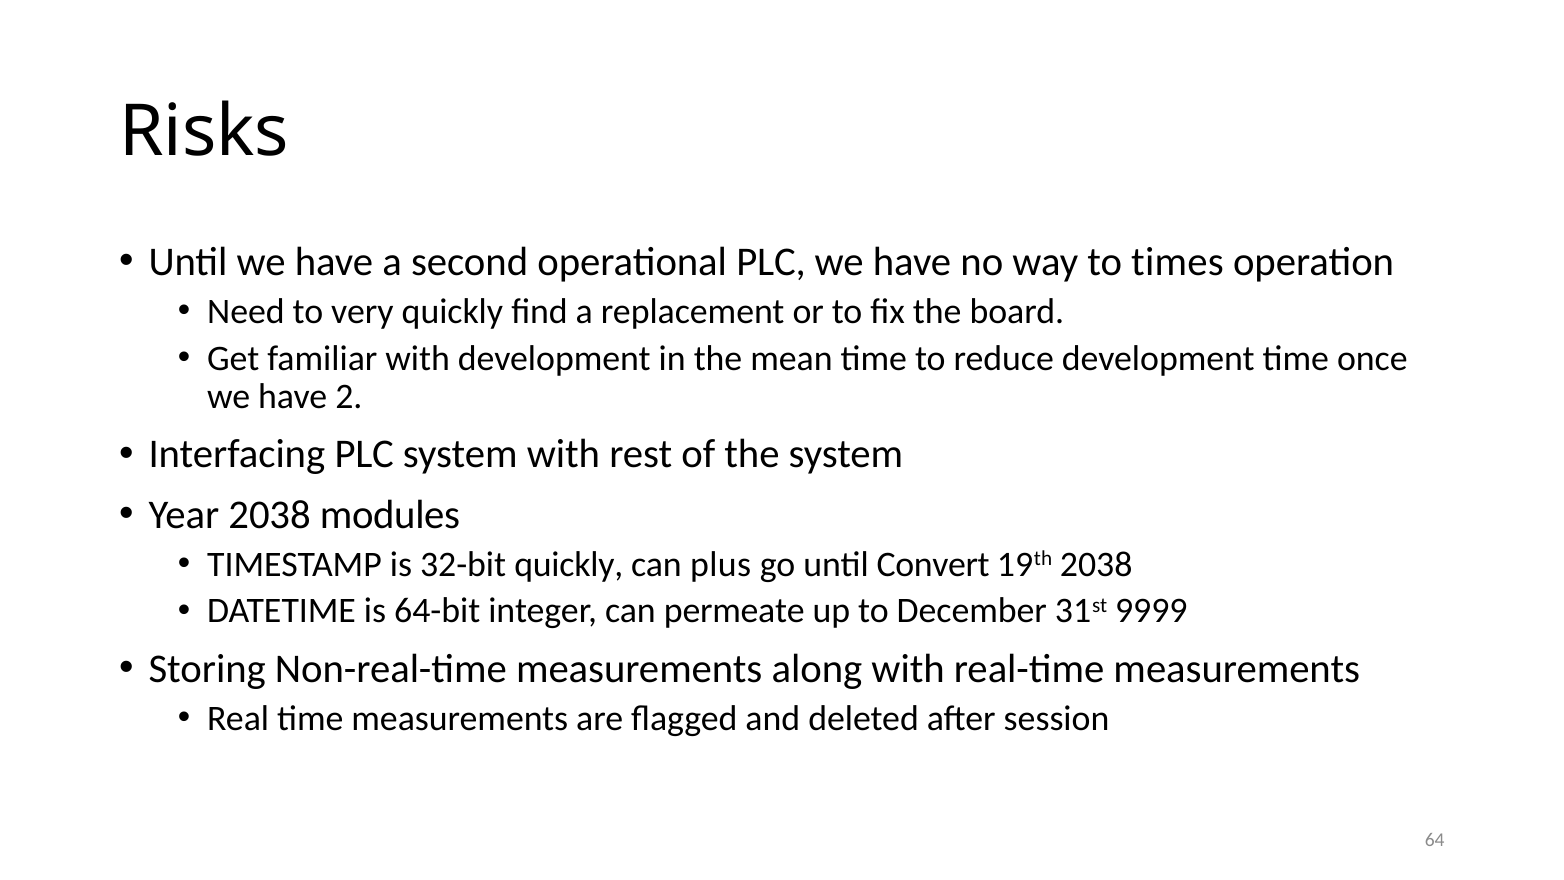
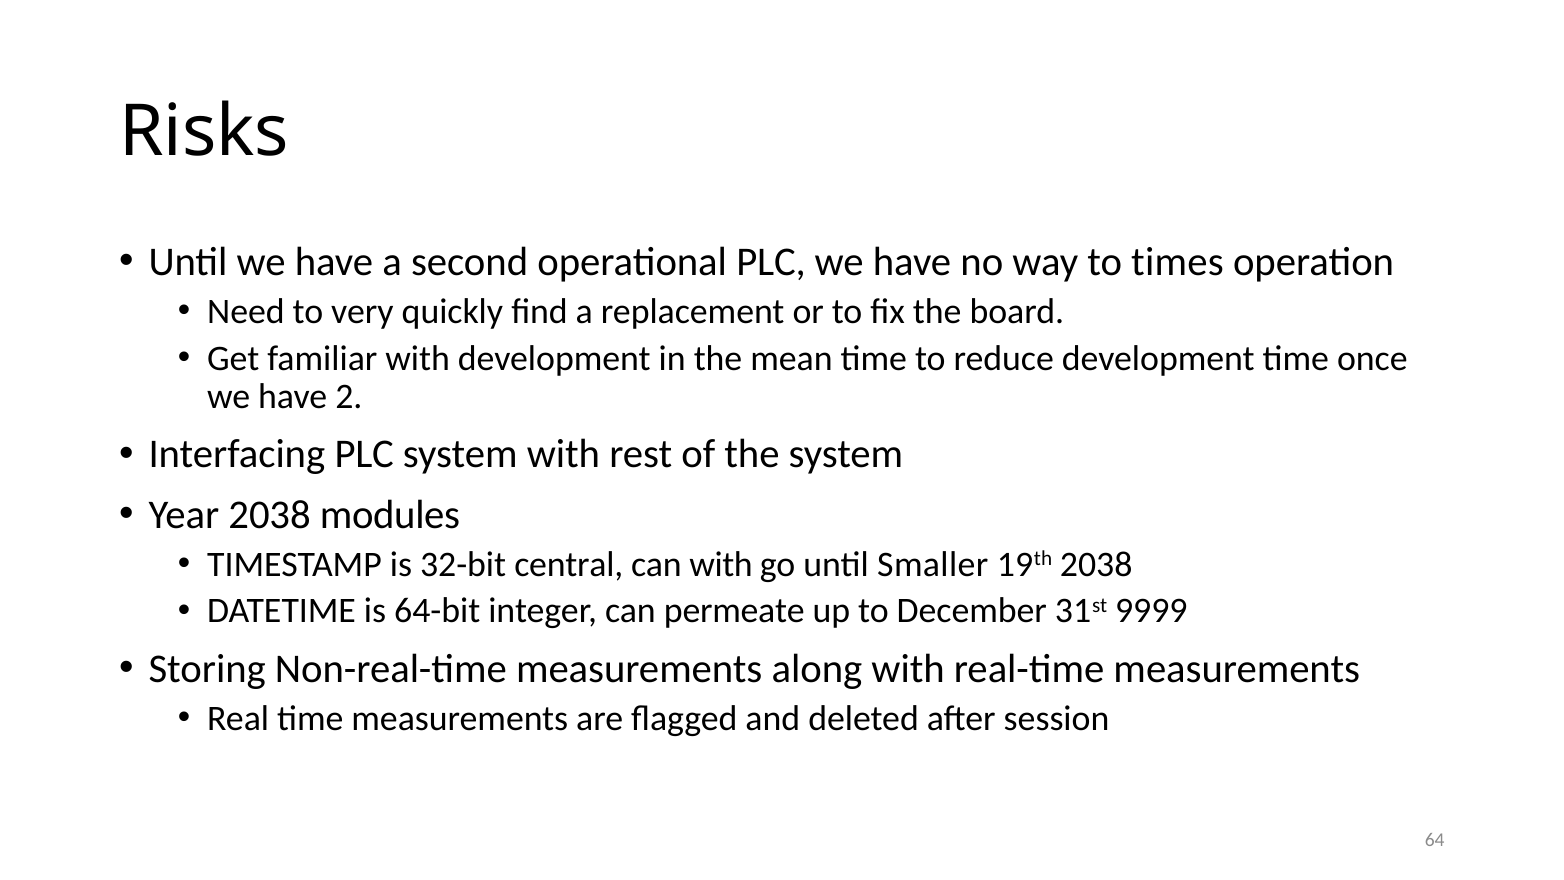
32-bit quickly: quickly -> central
can plus: plus -> with
Convert: Convert -> Smaller
